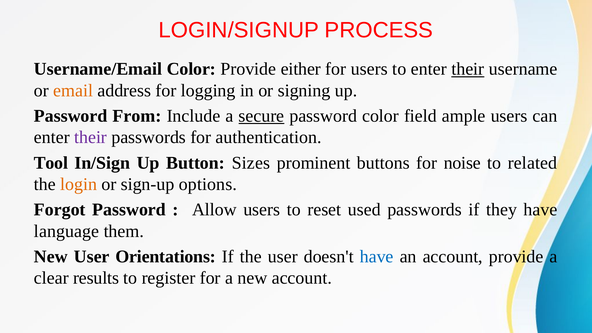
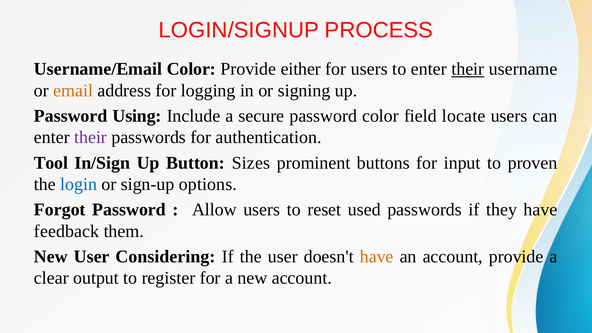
From: From -> Using
secure underline: present -> none
ample: ample -> locate
noise: noise -> input
related: related -> proven
login colour: orange -> blue
language: language -> feedback
Orientations: Orientations -> Considering
have at (377, 257) colour: blue -> orange
results: results -> output
